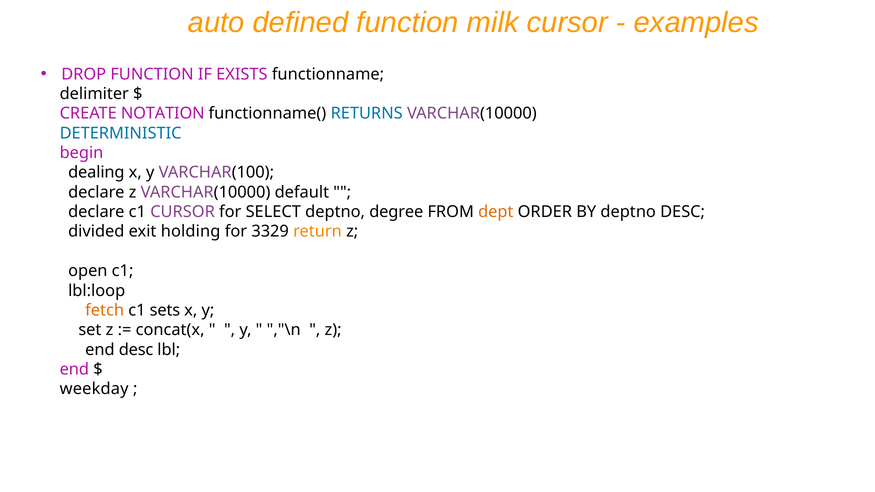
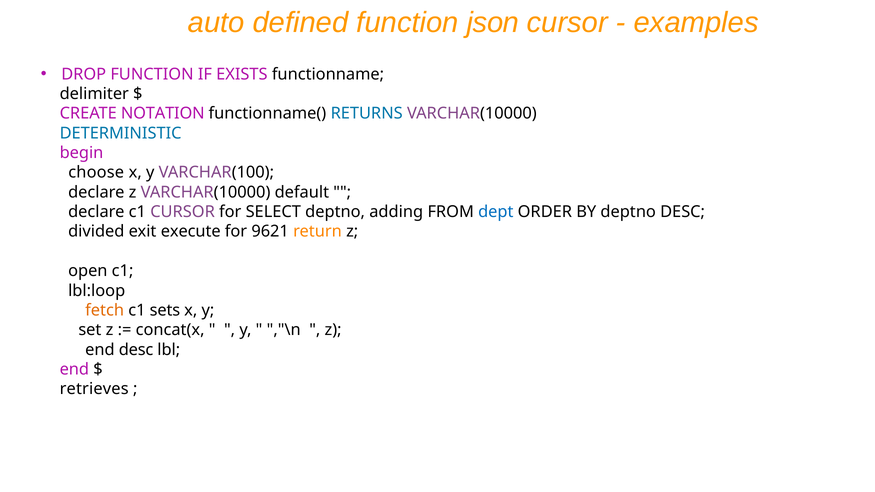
milk: milk -> json
dealing: dealing -> choose
degree: degree -> adding
dept colour: orange -> blue
holding: holding -> execute
3329: 3329 -> 9621
weekday: weekday -> retrieves
